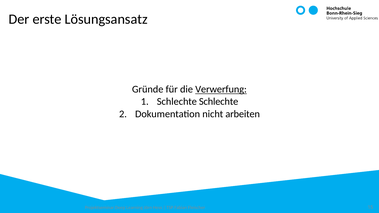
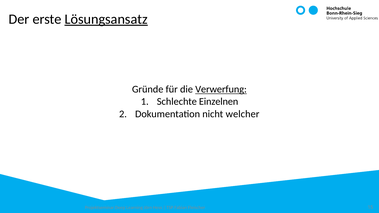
Lösungsansatz underline: none -> present
Schlechte Schlechte: Schlechte -> Einzelnen
arbeiten: arbeiten -> welcher
